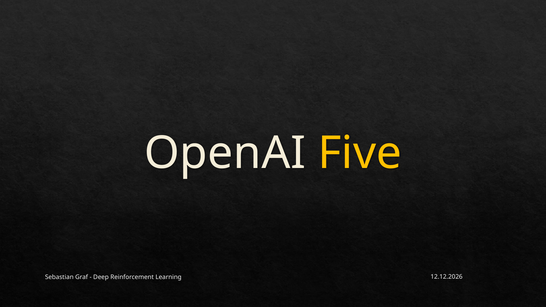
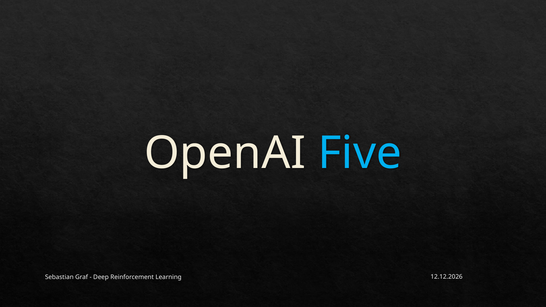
Five colour: yellow -> light blue
